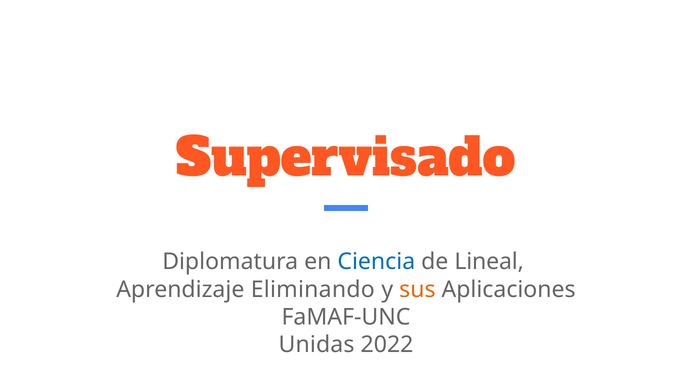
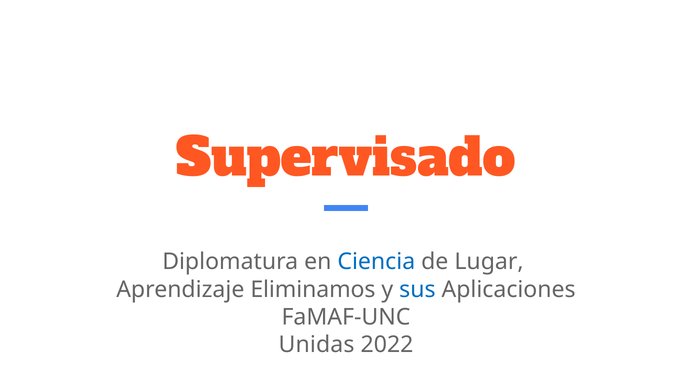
Lineal: Lineal -> Lugar
Eliminando: Eliminando -> Eliminamos
sus colour: orange -> blue
